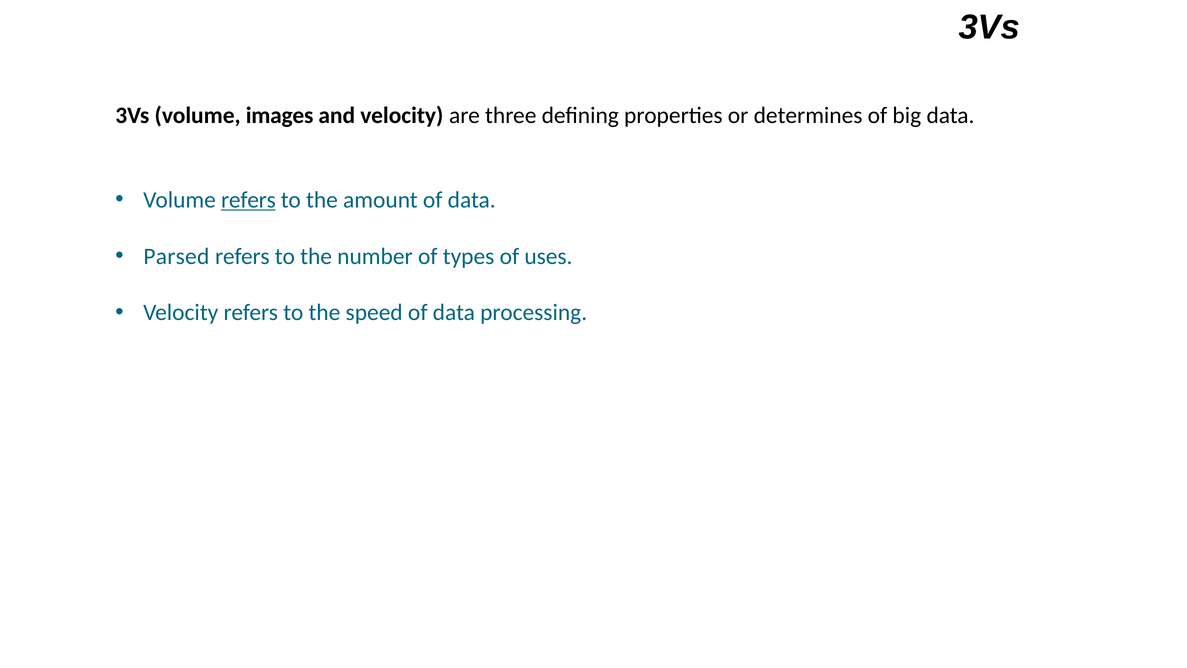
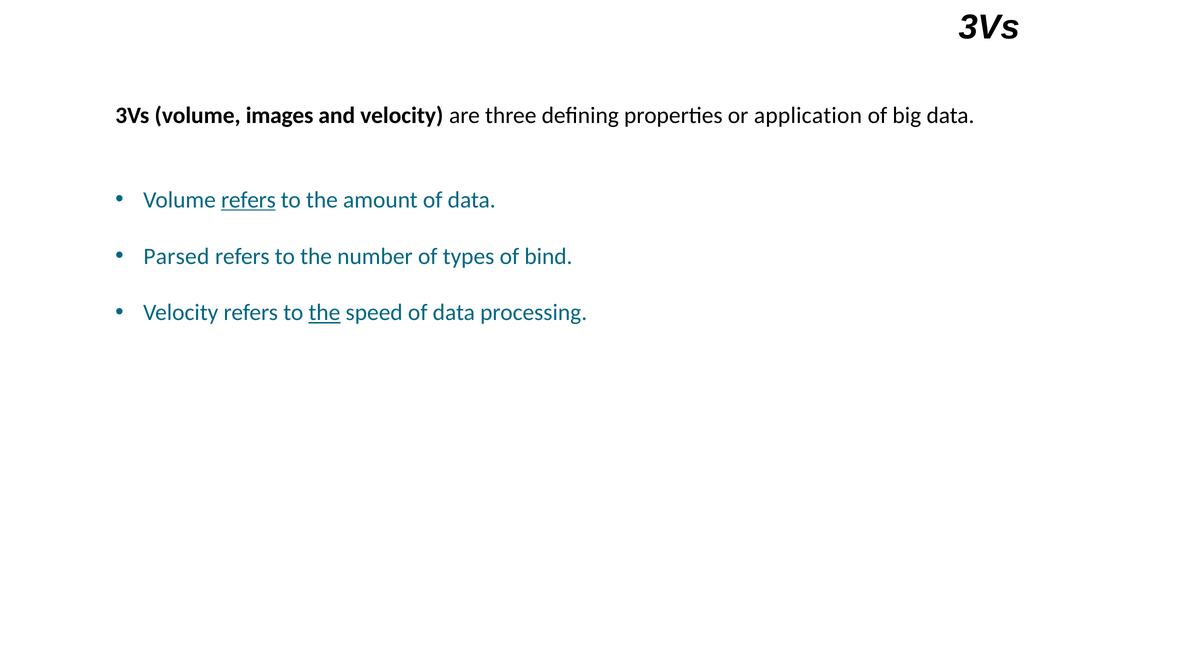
determines: determines -> application
uses: uses -> bind
the at (324, 313) underline: none -> present
